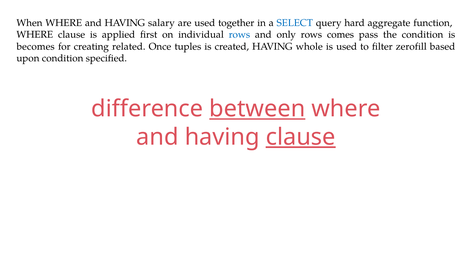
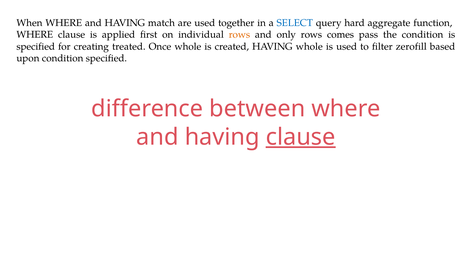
salary: salary -> match
rows at (239, 35) colour: blue -> orange
becomes at (36, 47): becomes -> specified
related: related -> treated
Once tuples: tuples -> whole
between underline: present -> none
